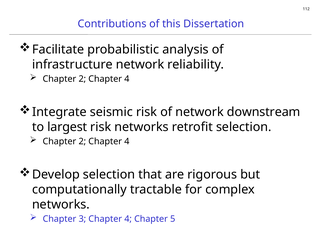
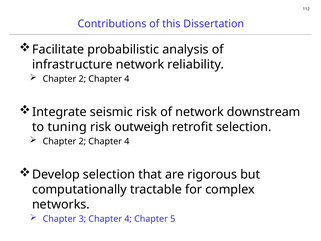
largest: largest -> tuning
risk networks: networks -> outweigh
